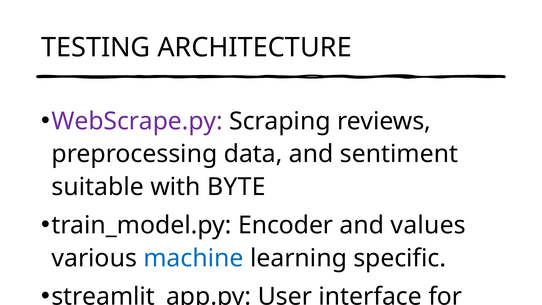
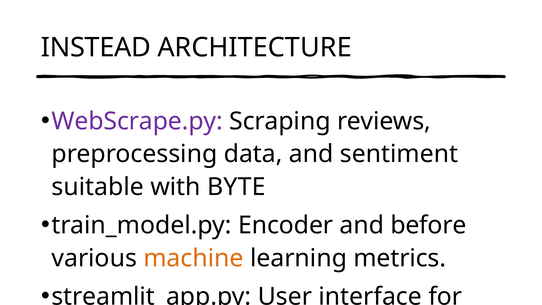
TESTING: TESTING -> INSTEAD
values: values -> before
machine colour: blue -> orange
specific: specific -> metrics
